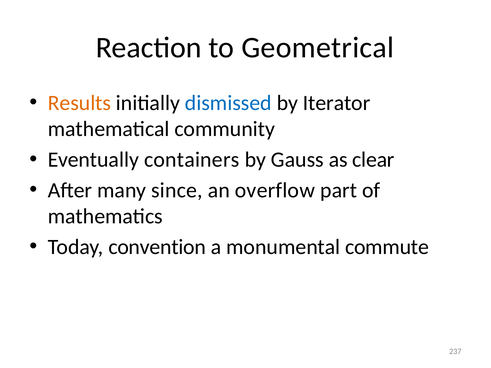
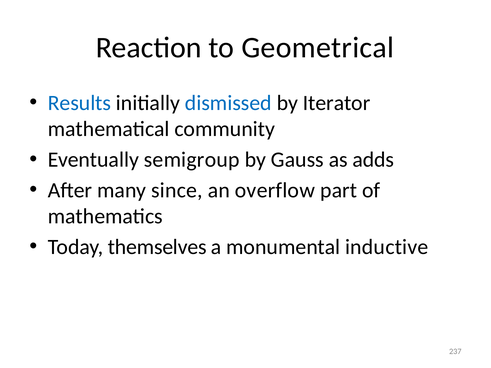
Results colour: orange -> blue
containers: containers -> semigroup
clear: clear -> adds
convention: convention -> themselves
commute: commute -> inductive
